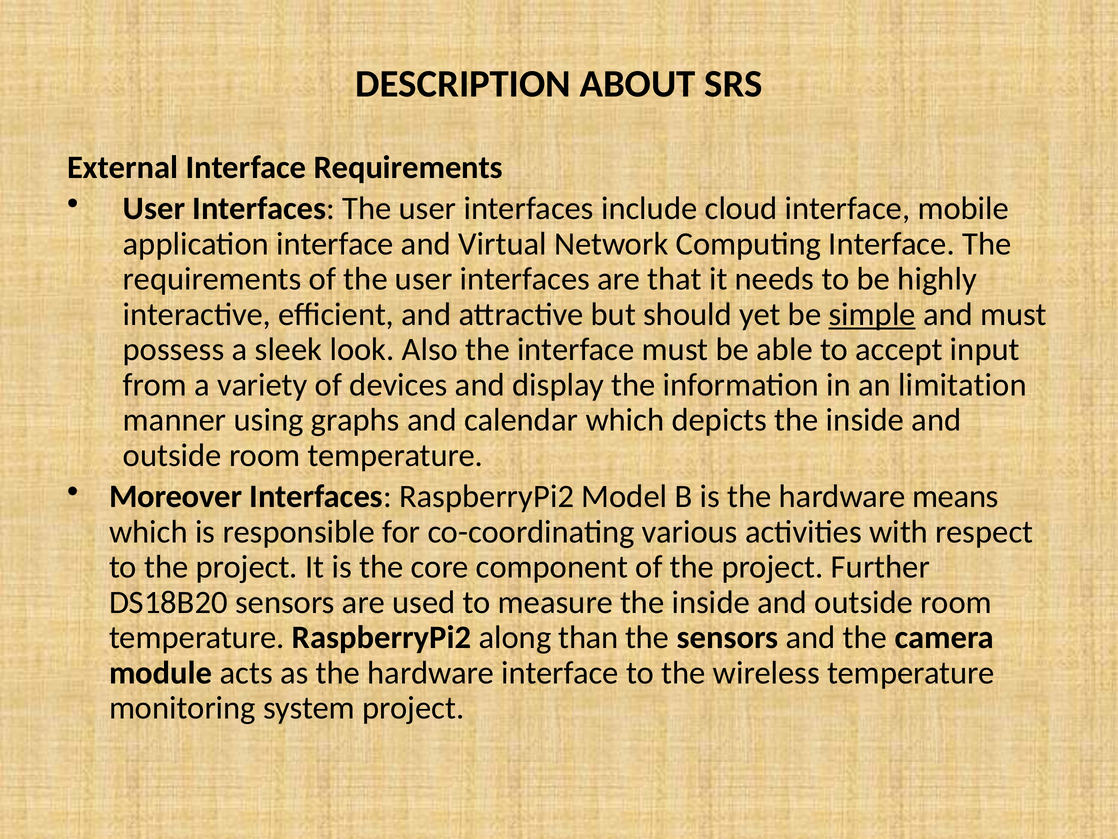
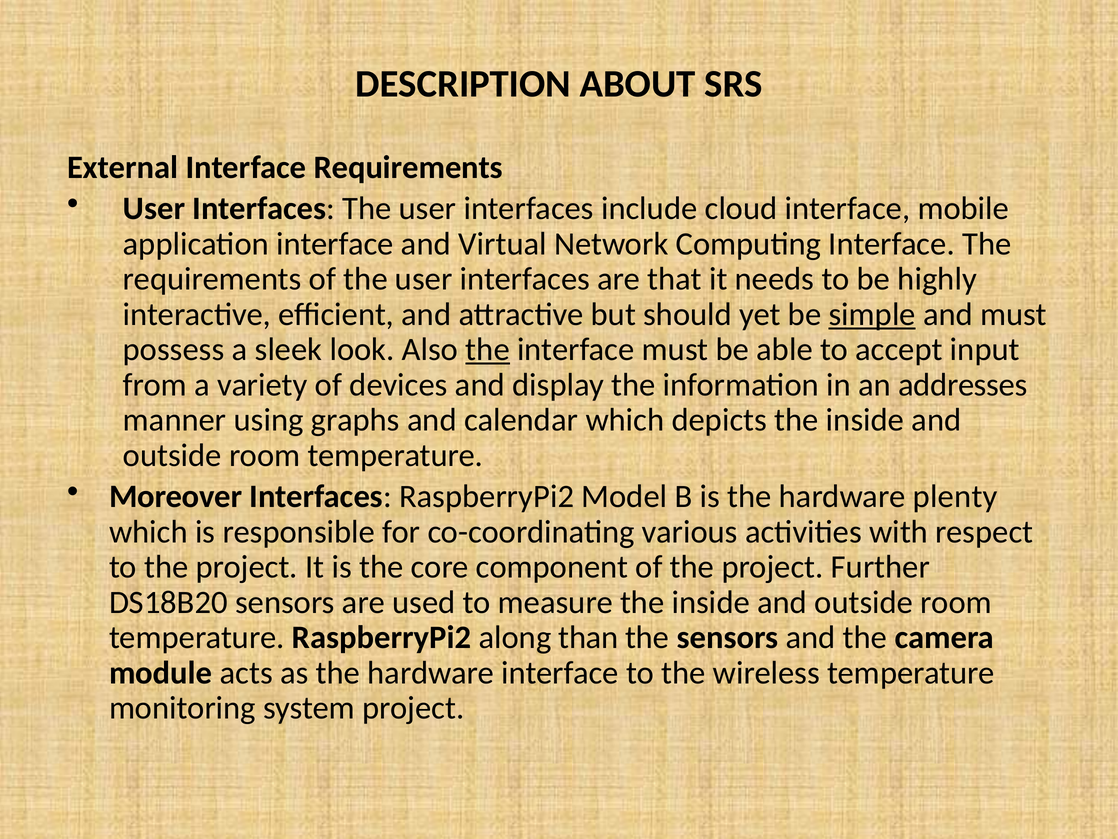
the at (488, 349) underline: none -> present
limitation: limitation -> addresses
means: means -> plenty
